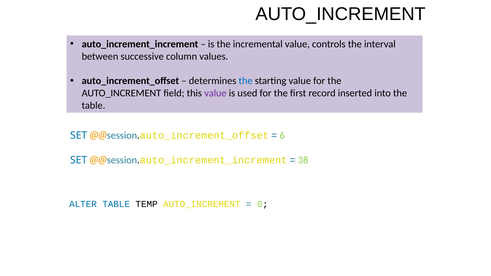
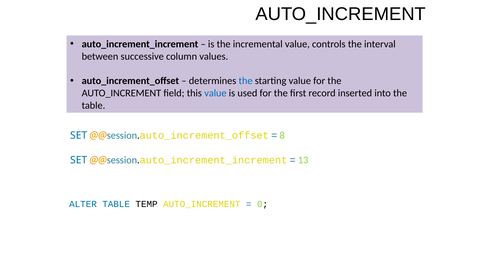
value at (215, 93) colour: purple -> blue
6: 6 -> 8
38: 38 -> 13
